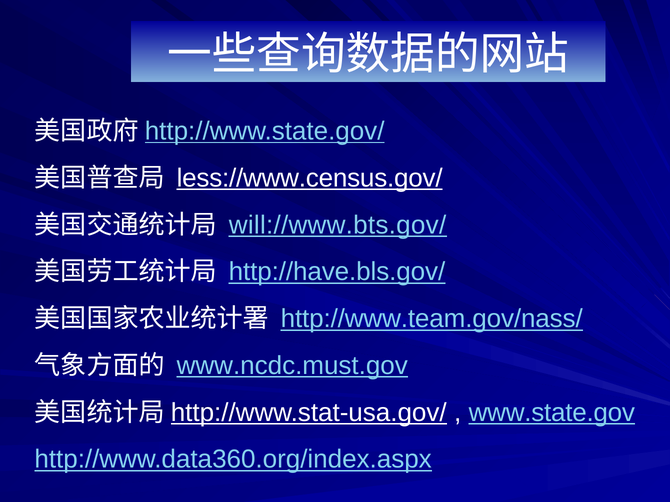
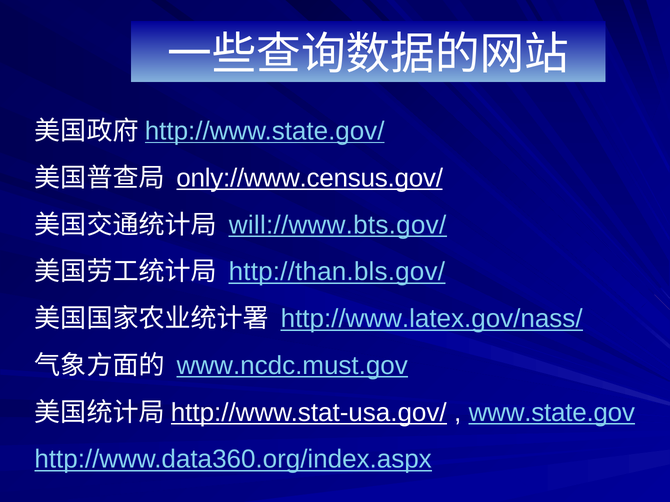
less://www.census.gov/: less://www.census.gov/ -> only://www.census.gov/
http://have.bls.gov/: http://have.bls.gov/ -> http://than.bls.gov/
http://www.team.gov/nass/: http://www.team.gov/nass/ -> http://www.latex.gov/nass/
